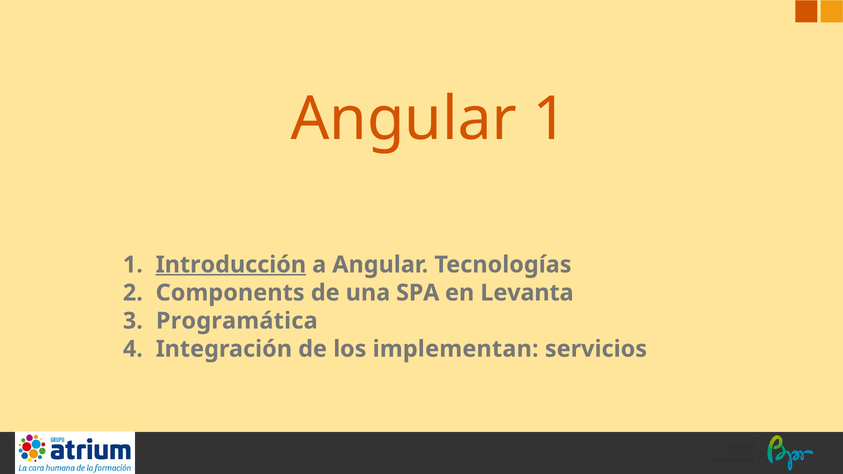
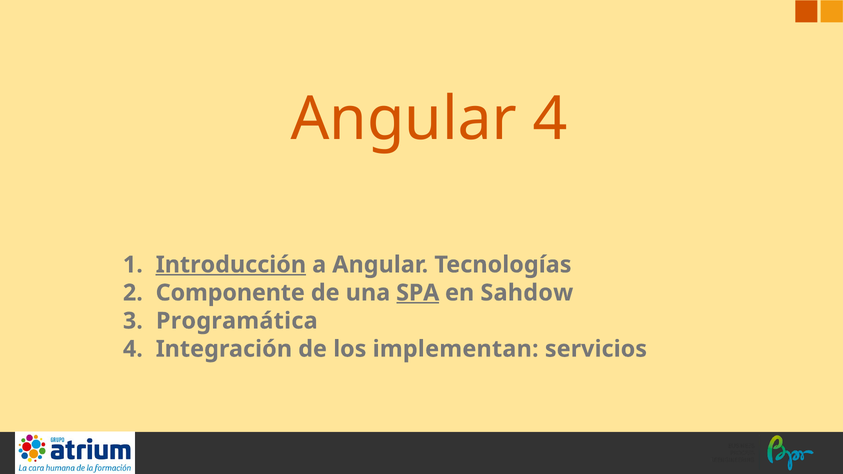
Angular 1: 1 -> 4
Components: Components -> Componente
SPA underline: none -> present
Levanta: Levanta -> Sahdow
